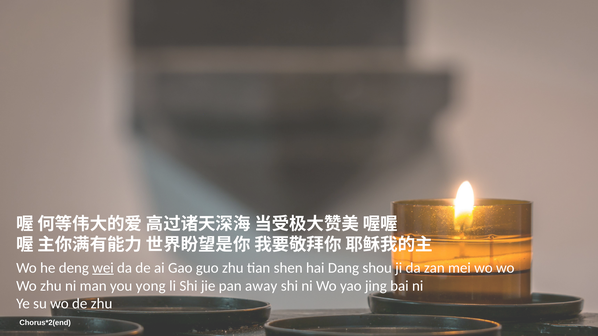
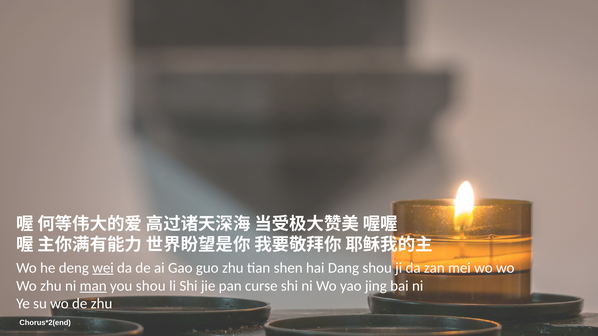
man underline: none -> present
you yong: yong -> shou
away: away -> curse
